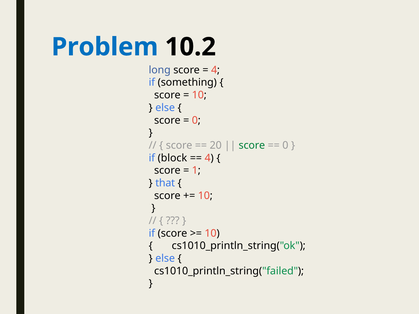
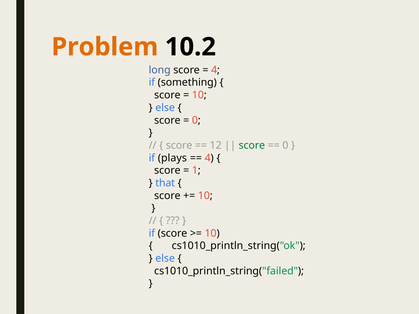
Problem colour: blue -> orange
20: 20 -> 12
block: block -> plays
